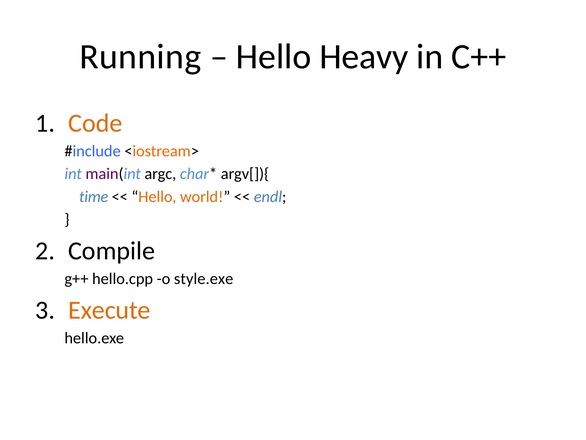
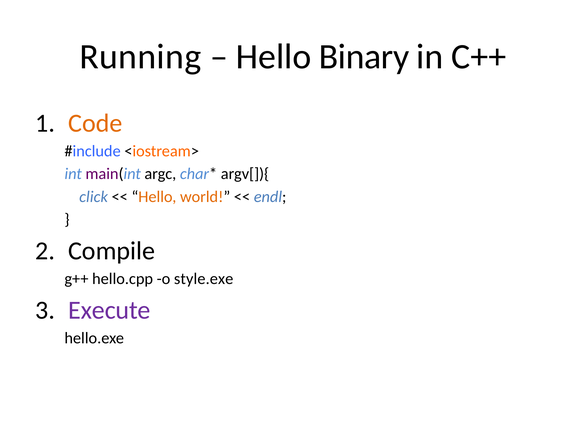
Heavy: Heavy -> Binary
time: time -> click
Execute colour: orange -> purple
